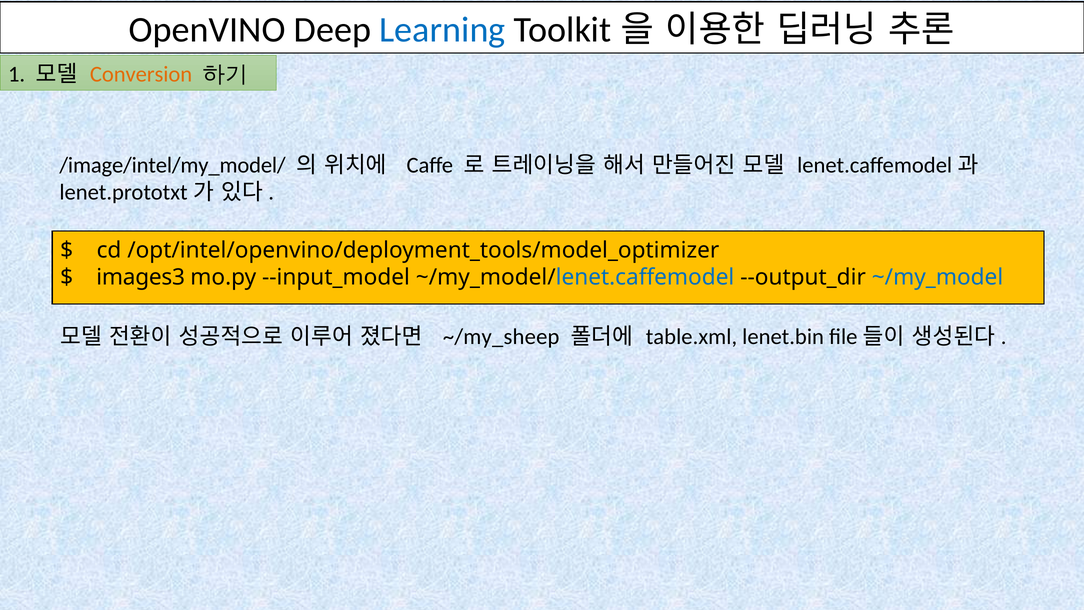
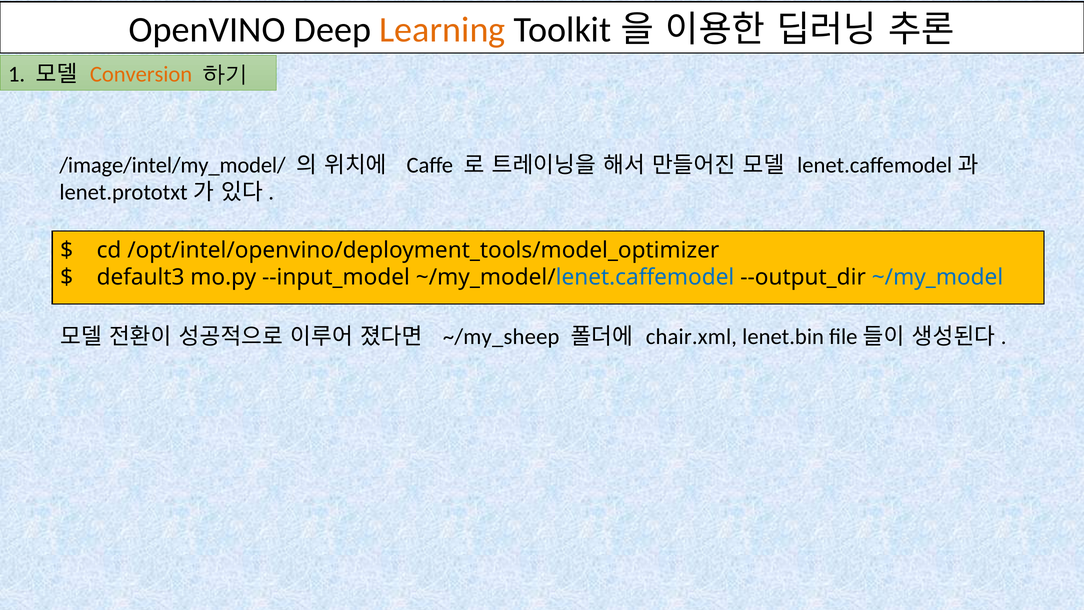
Learning colour: blue -> orange
images3: images3 -> default3
table.xml: table.xml -> chair.xml
